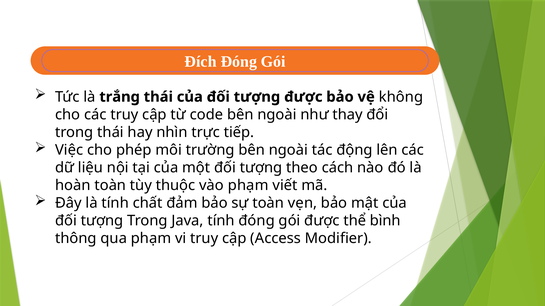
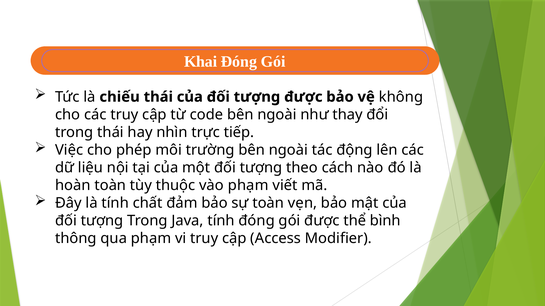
Đích: Đích -> Khai
trắng: trắng -> chiếu
